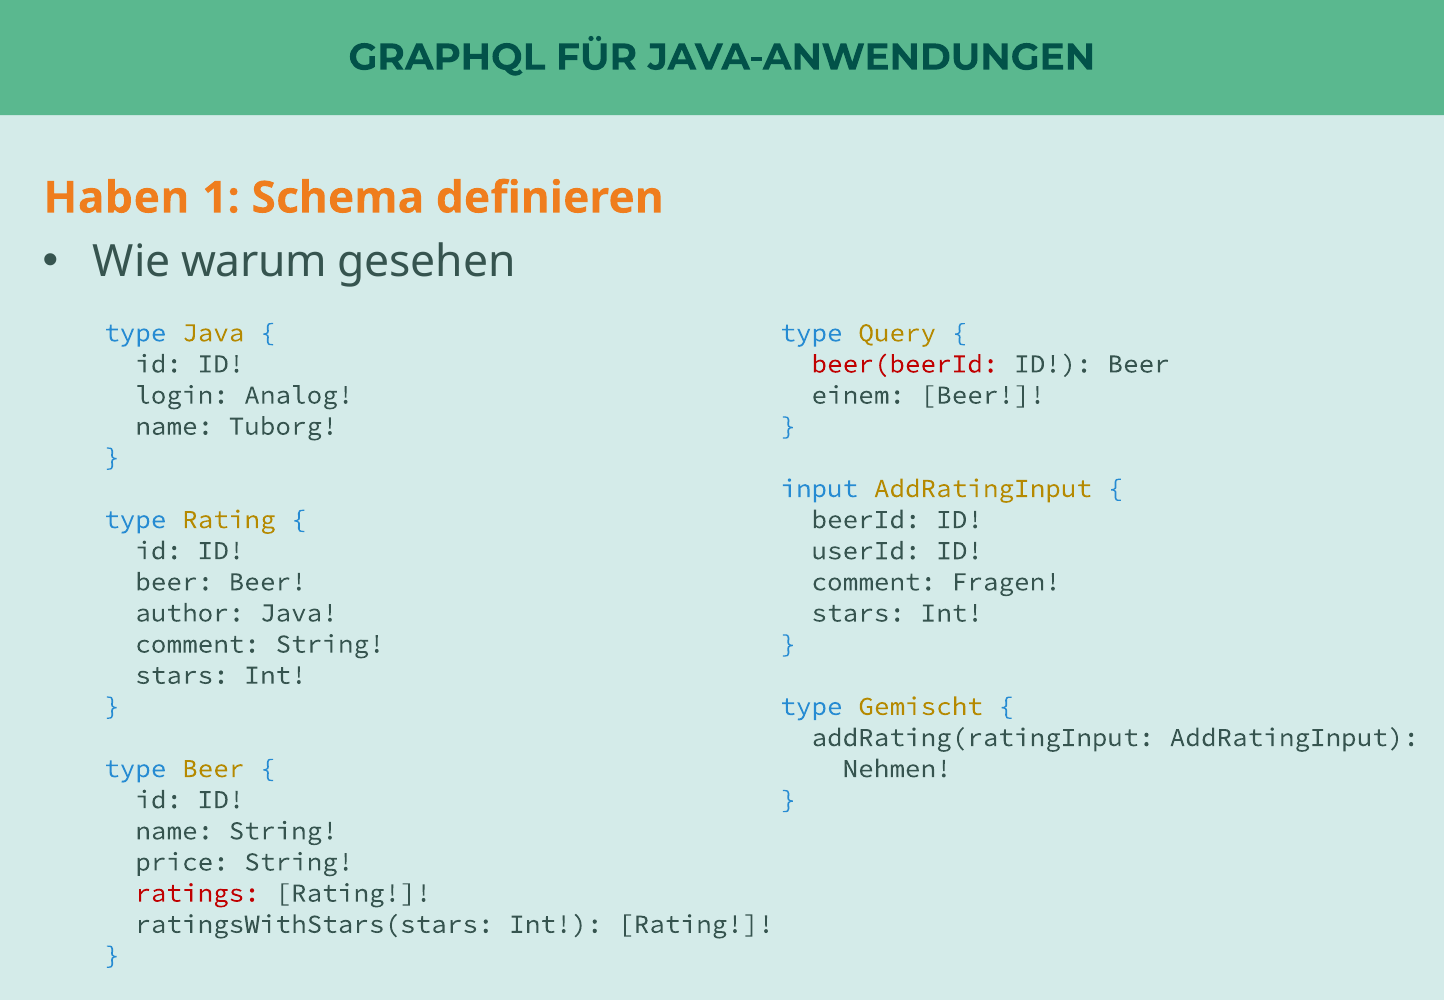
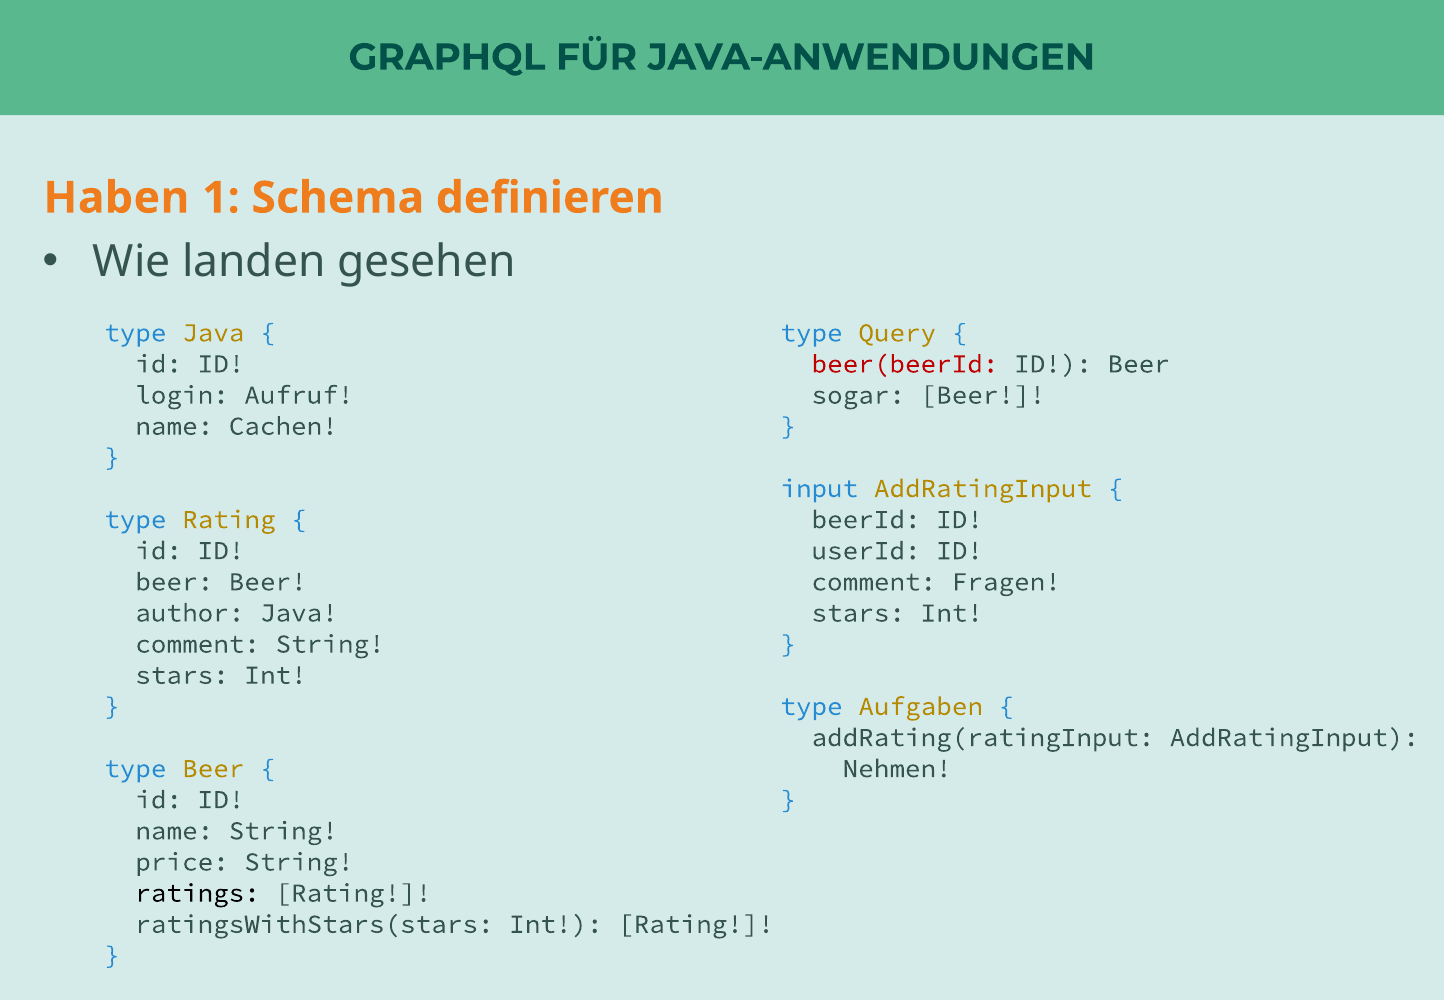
warum: warum -> landen
Analog: Analog -> Aufruf
einem: einem -> sogar
Tuborg: Tuborg -> Cachen
Gemischt: Gemischt -> Aufgaben
ratings colour: red -> black
